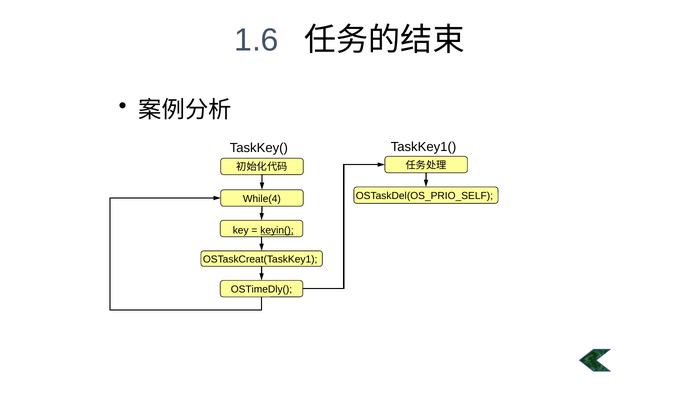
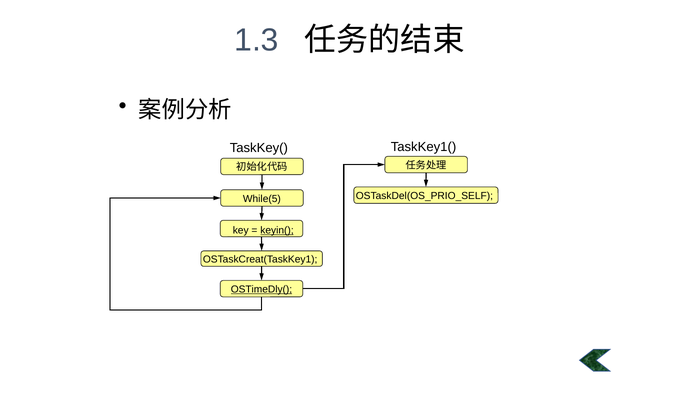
1.6: 1.6 -> 1.3
While(4: While(4 -> While(5
OSTimeDly( underline: none -> present
